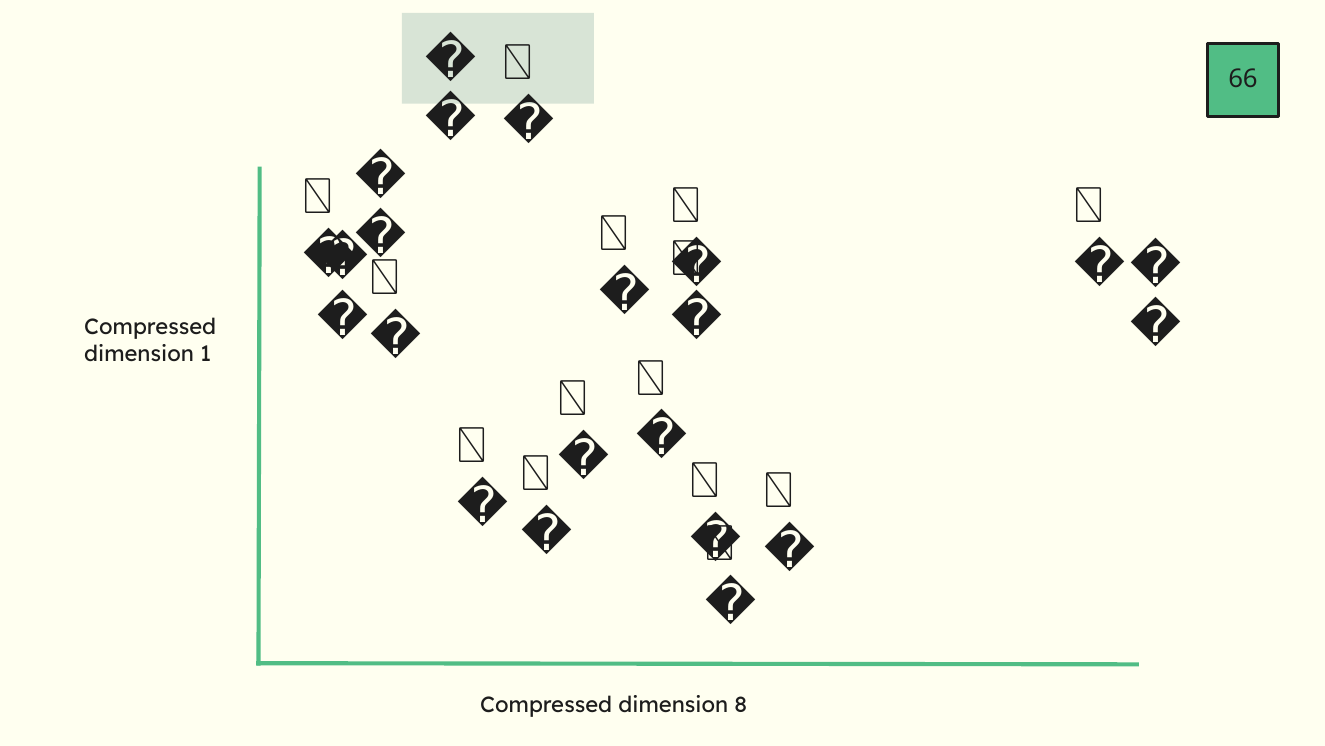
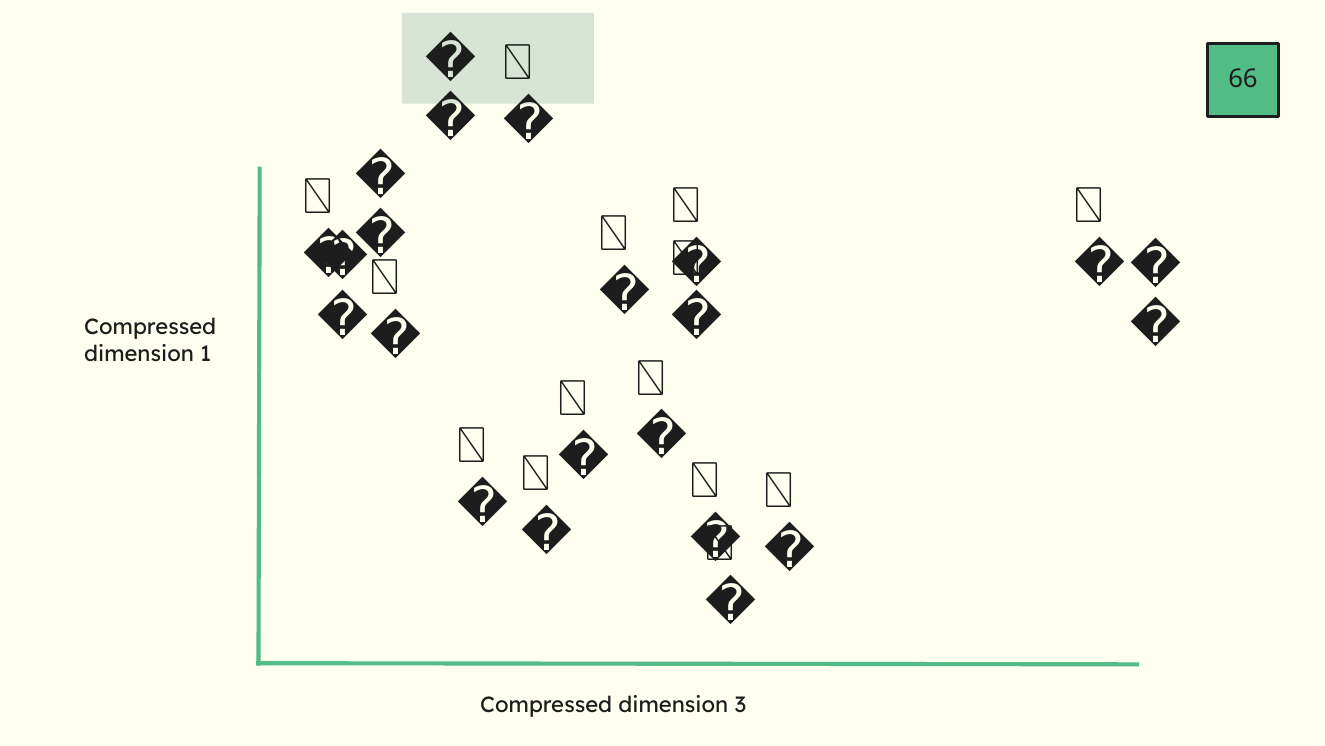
8: 8 -> 3
